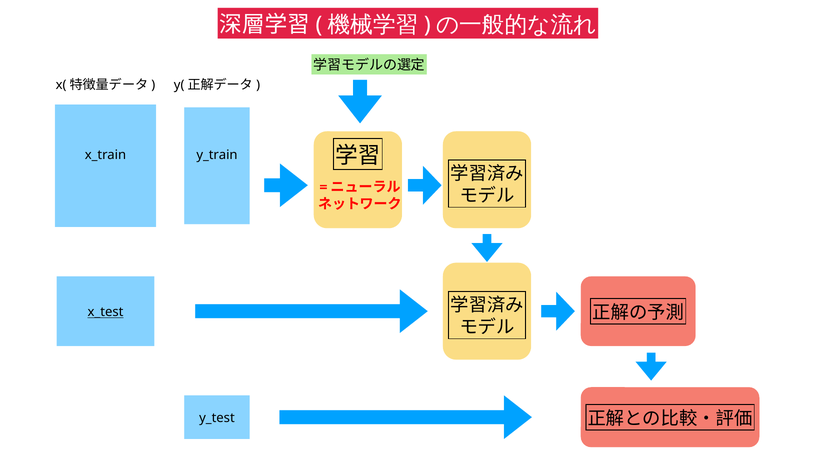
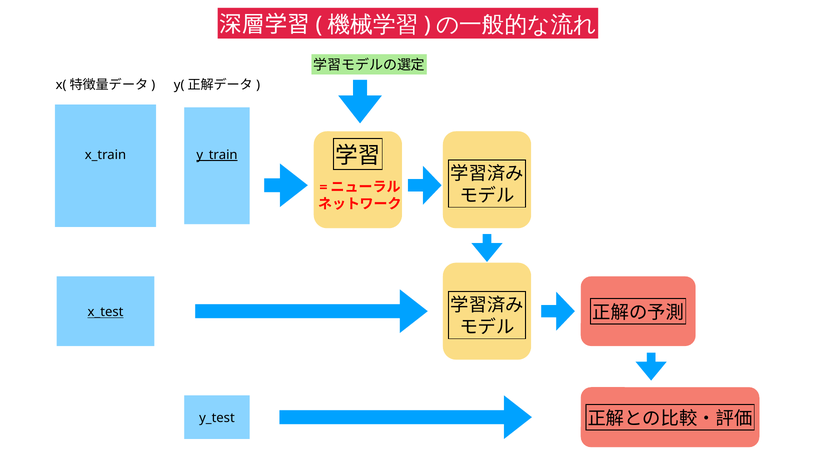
y_train underline: none -> present
